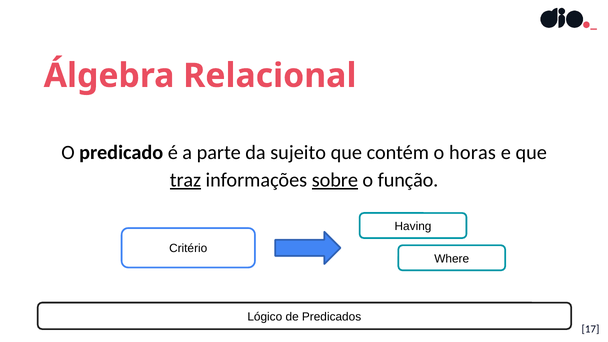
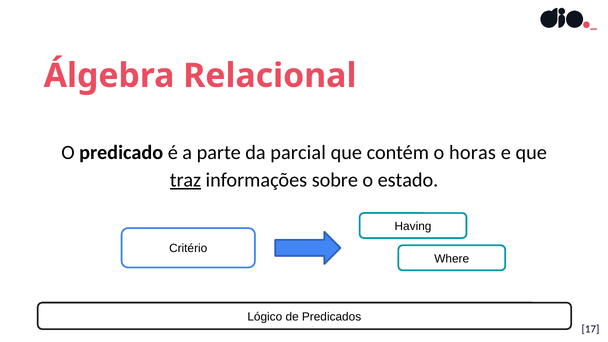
sujeito: sujeito -> parcial
sobre underline: present -> none
função: função -> estado
